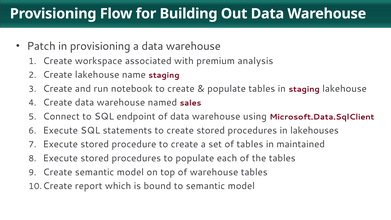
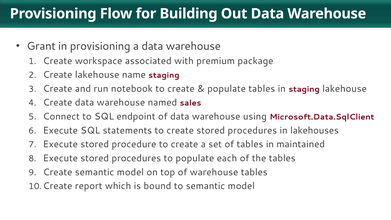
Patch: Patch -> Grant
analysis: analysis -> package
